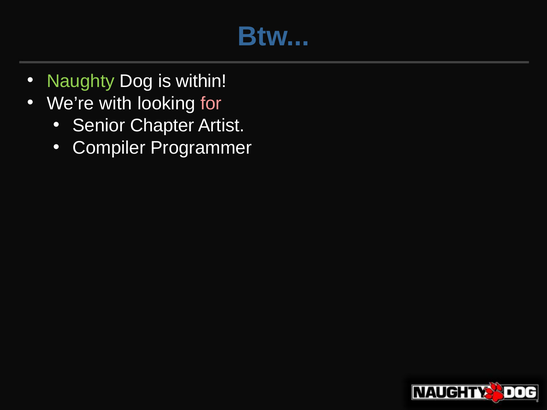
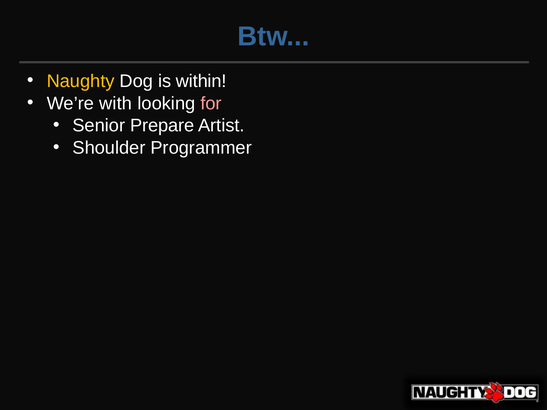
Naughty colour: light green -> yellow
Chapter: Chapter -> Prepare
Compiler: Compiler -> Shoulder
